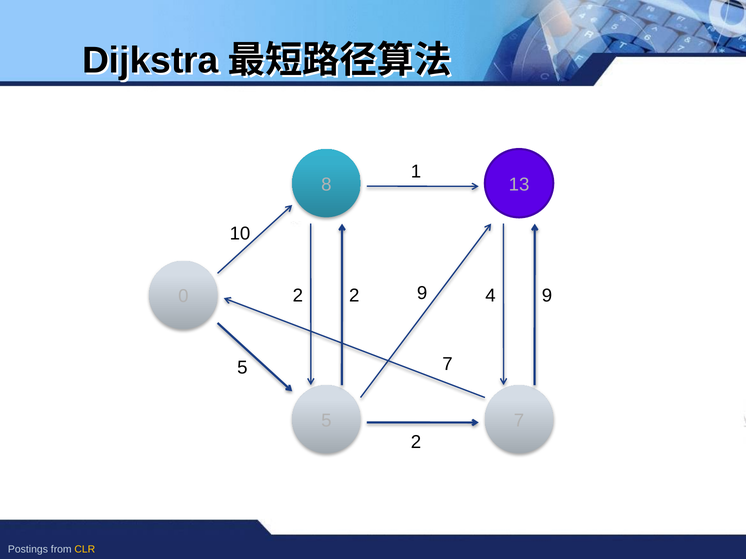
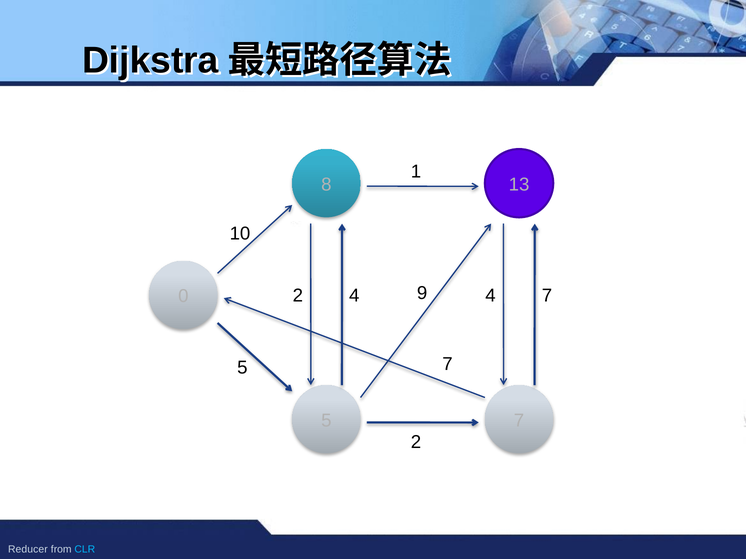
2 at (354, 296): 2 -> 4
4 9: 9 -> 7
Postings: Postings -> Reducer
CLR colour: yellow -> light blue
